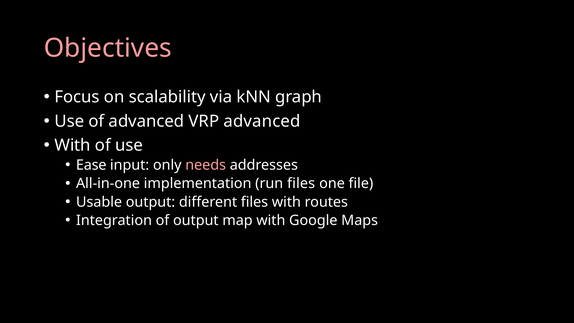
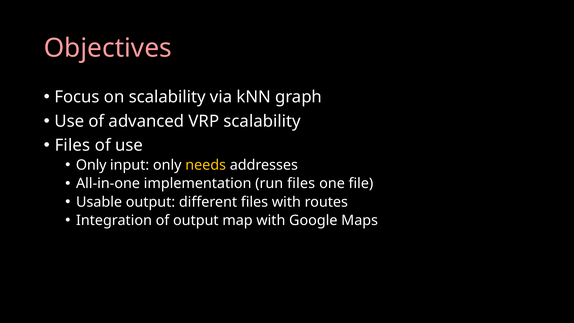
VRP advanced: advanced -> scalability
With at (73, 145): With -> Files
Ease at (91, 165): Ease -> Only
needs colour: pink -> yellow
